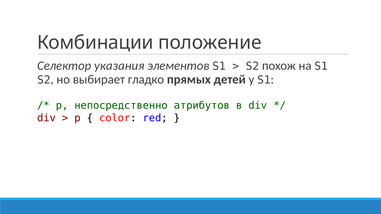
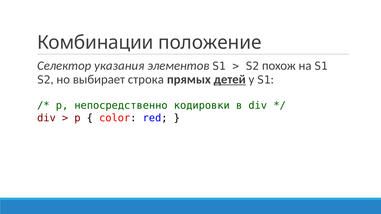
гладко: гладко -> строка
детей underline: none -> present
атрибутов: атрибутов -> кодировки
